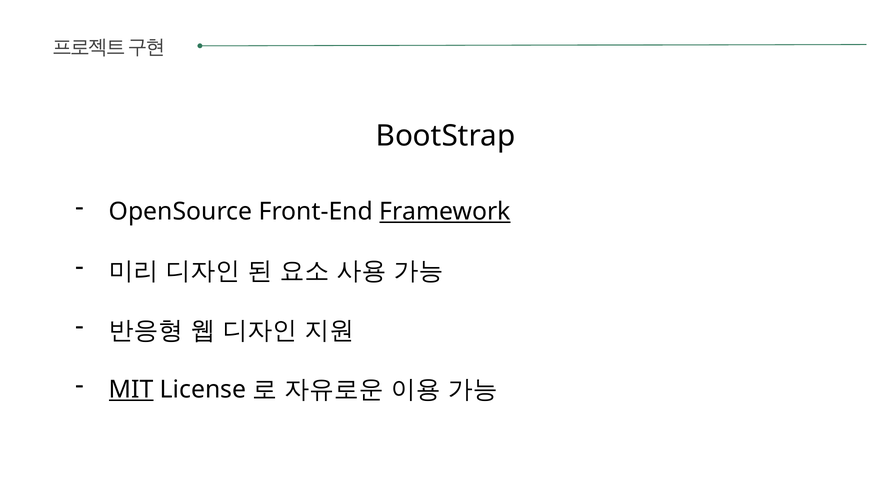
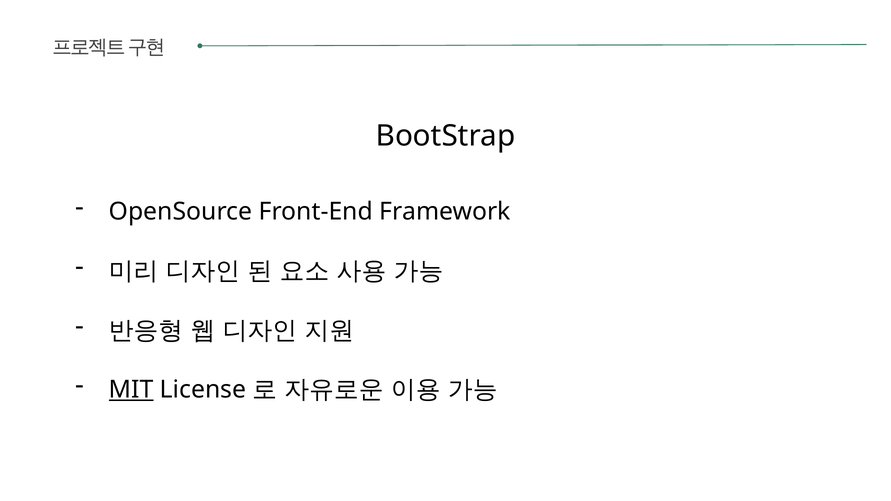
Framework underline: present -> none
